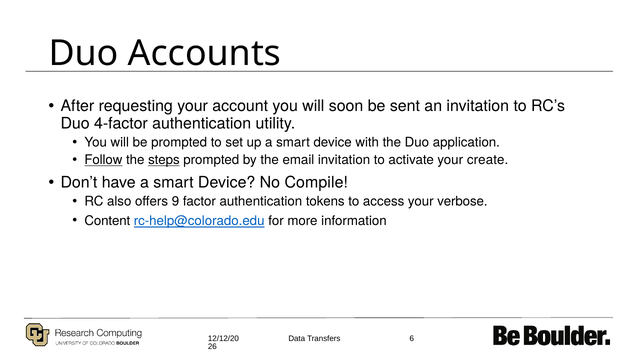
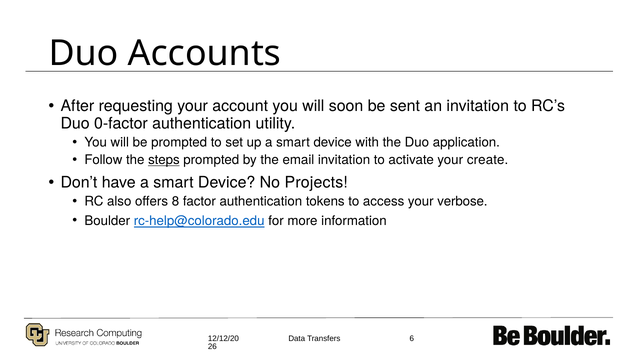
4-factor: 4-factor -> 0-factor
Follow underline: present -> none
Compile: Compile -> Projects
9: 9 -> 8
Content: Content -> Boulder
